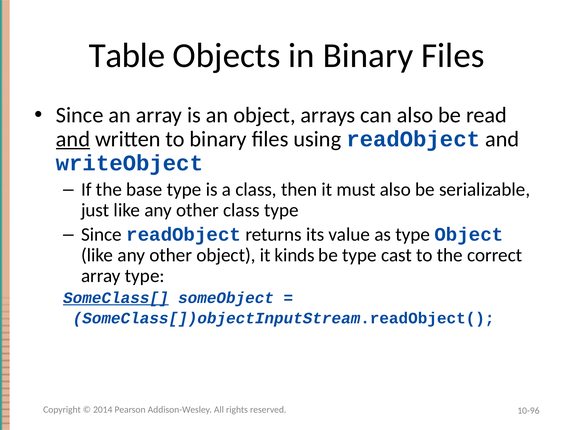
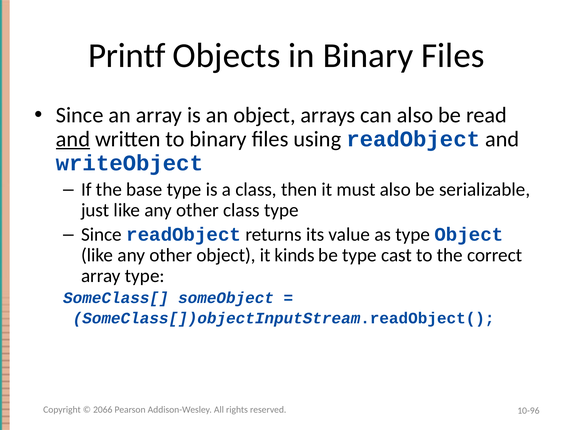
Table: Table -> Printf
SomeClass[ underline: present -> none
2014: 2014 -> 2066
